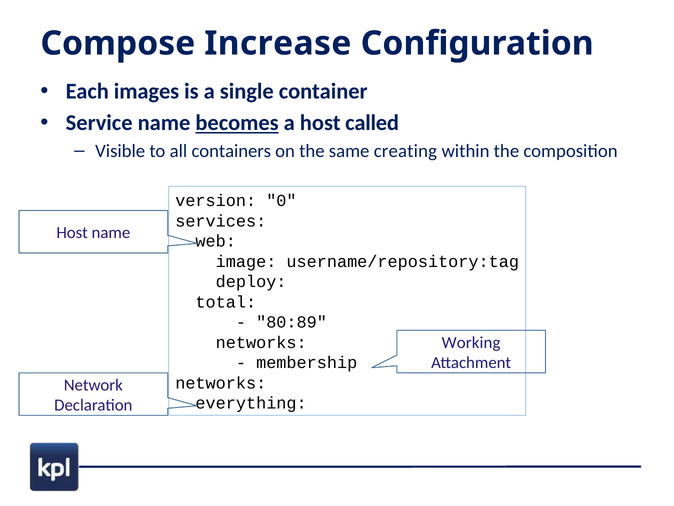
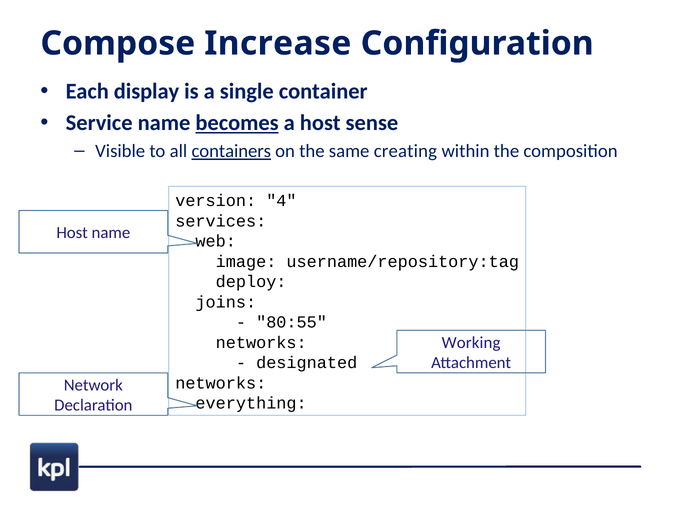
images: images -> display
called: called -> sense
containers underline: none -> present
0: 0 -> 4
total: total -> joins
80:89: 80:89 -> 80:55
membership: membership -> designated
